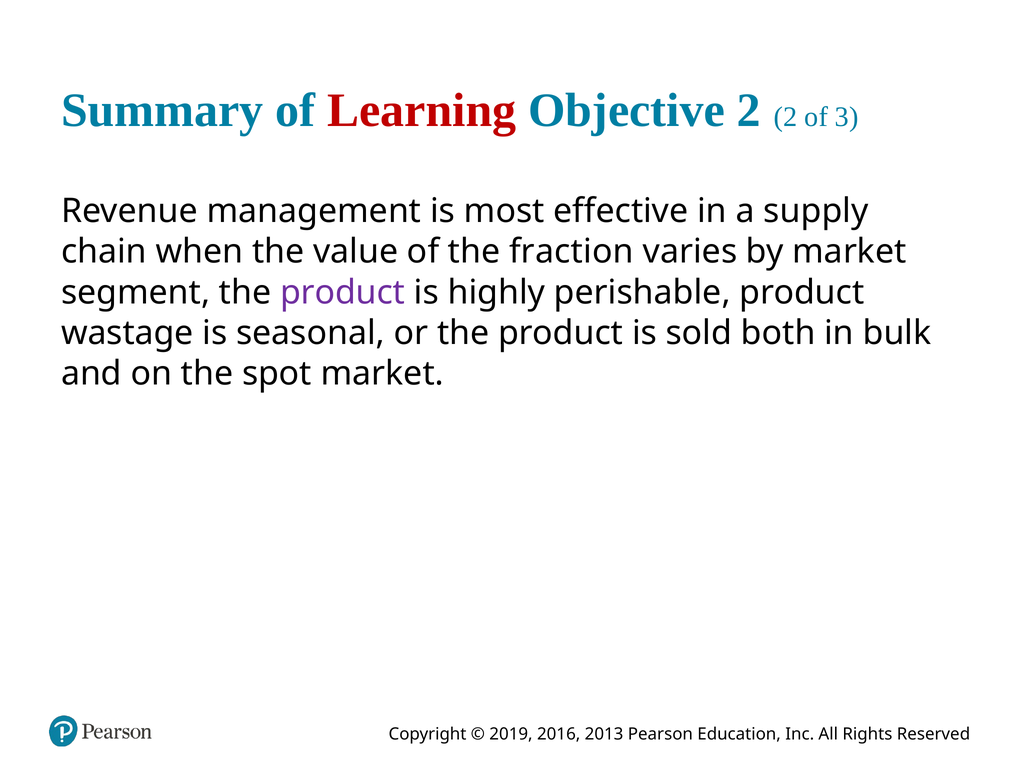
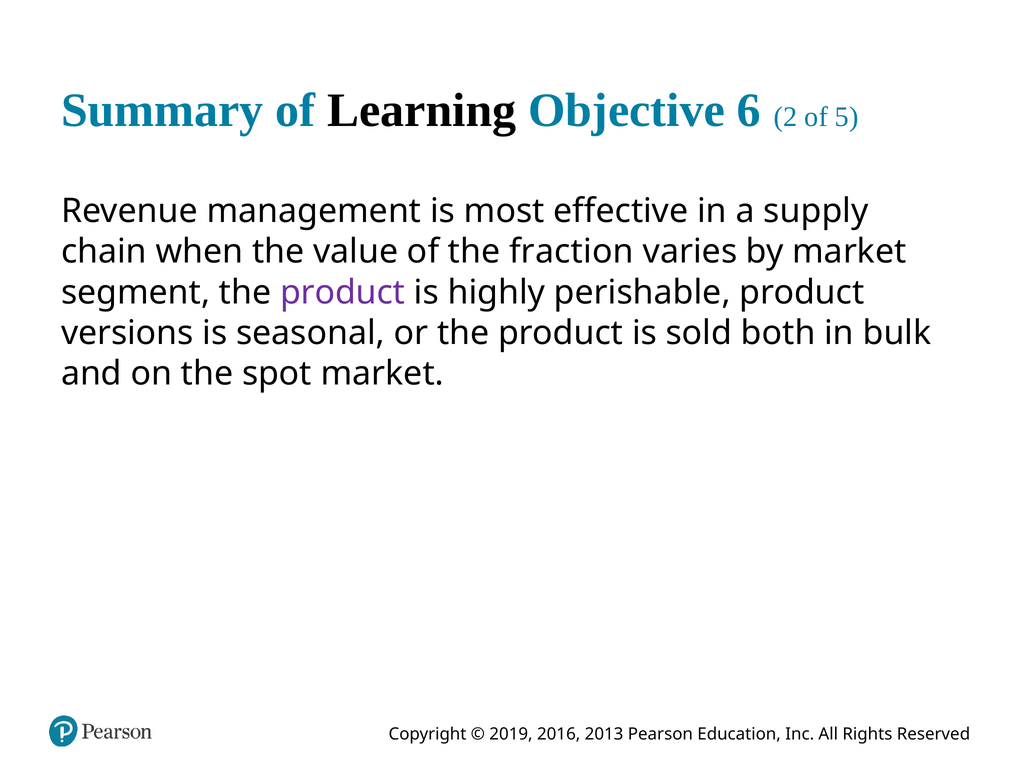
Learning colour: red -> black
Objective 2: 2 -> 6
3: 3 -> 5
wastage: wastage -> versions
